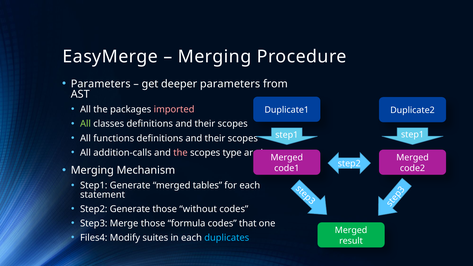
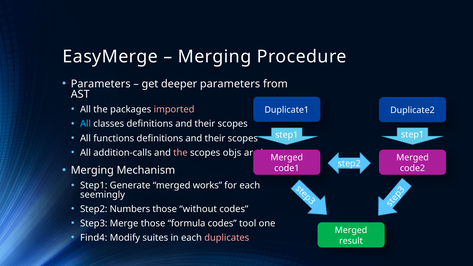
All at (85, 124) colour: light green -> light blue
type: type -> objs
tables: tables -> works
statement: statement -> seemingly
Step2 Generate: Generate -> Numbers
that: that -> tool
Files4: Files4 -> Find4
duplicates colour: light blue -> pink
